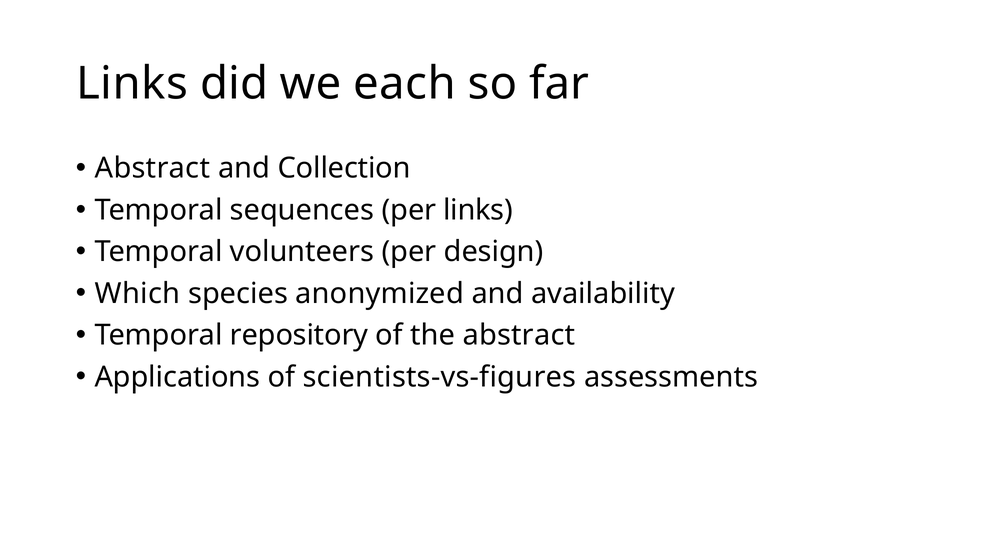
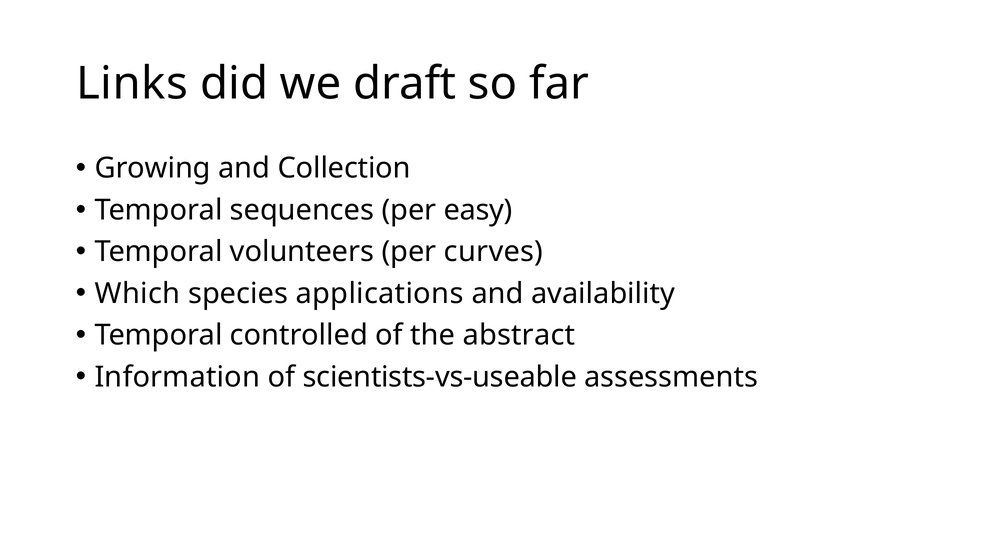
each: each -> draft
Abstract at (152, 168): Abstract -> Growing
per links: links -> easy
design: design -> curves
anonymized: anonymized -> applications
repository: repository -> controlled
Applications: Applications -> Information
scientists-vs-figures: scientists-vs-figures -> scientists-vs-useable
